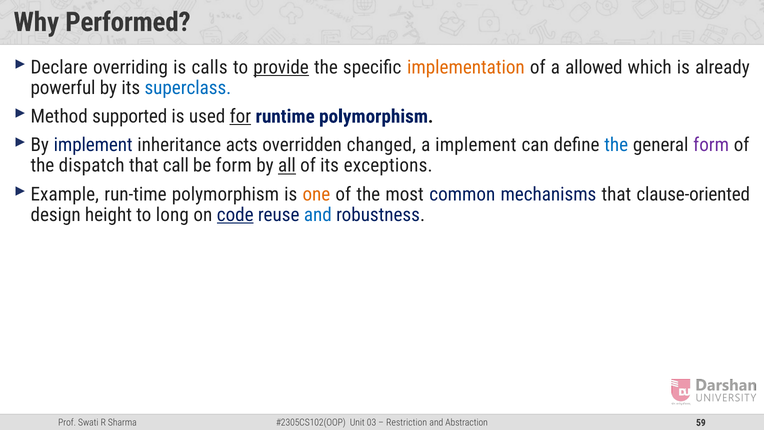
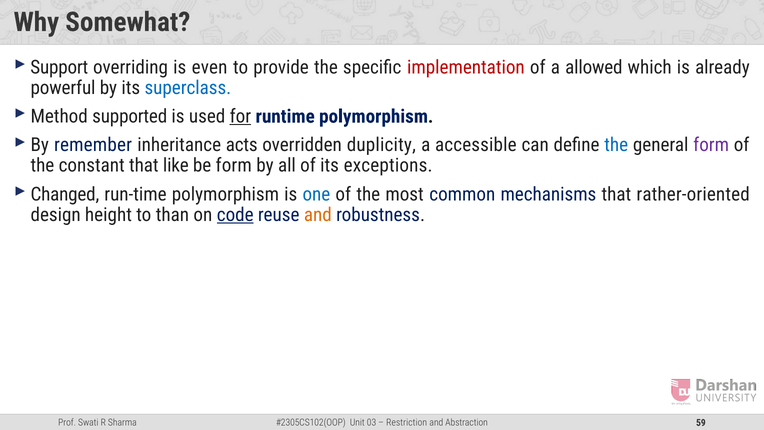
Performed: Performed -> Somewhat
Declare: Declare -> Support
calls: calls -> even
provide underline: present -> none
implementation colour: orange -> red
By implement: implement -> remember
changed: changed -> duplicity
a implement: implement -> accessible
dispatch: dispatch -> constant
call: call -> like
all underline: present -> none
Example: Example -> Changed
one colour: orange -> blue
clause-oriented: clause-oriented -> rather-oriented
long: long -> than
and at (318, 215) colour: blue -> orange
